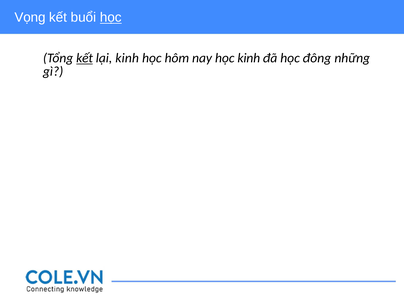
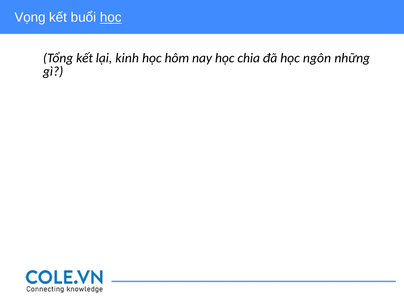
kết at (85, 58) underline: present -> none
học kinh: kinh -> chia
đông: đông -> ngôn
